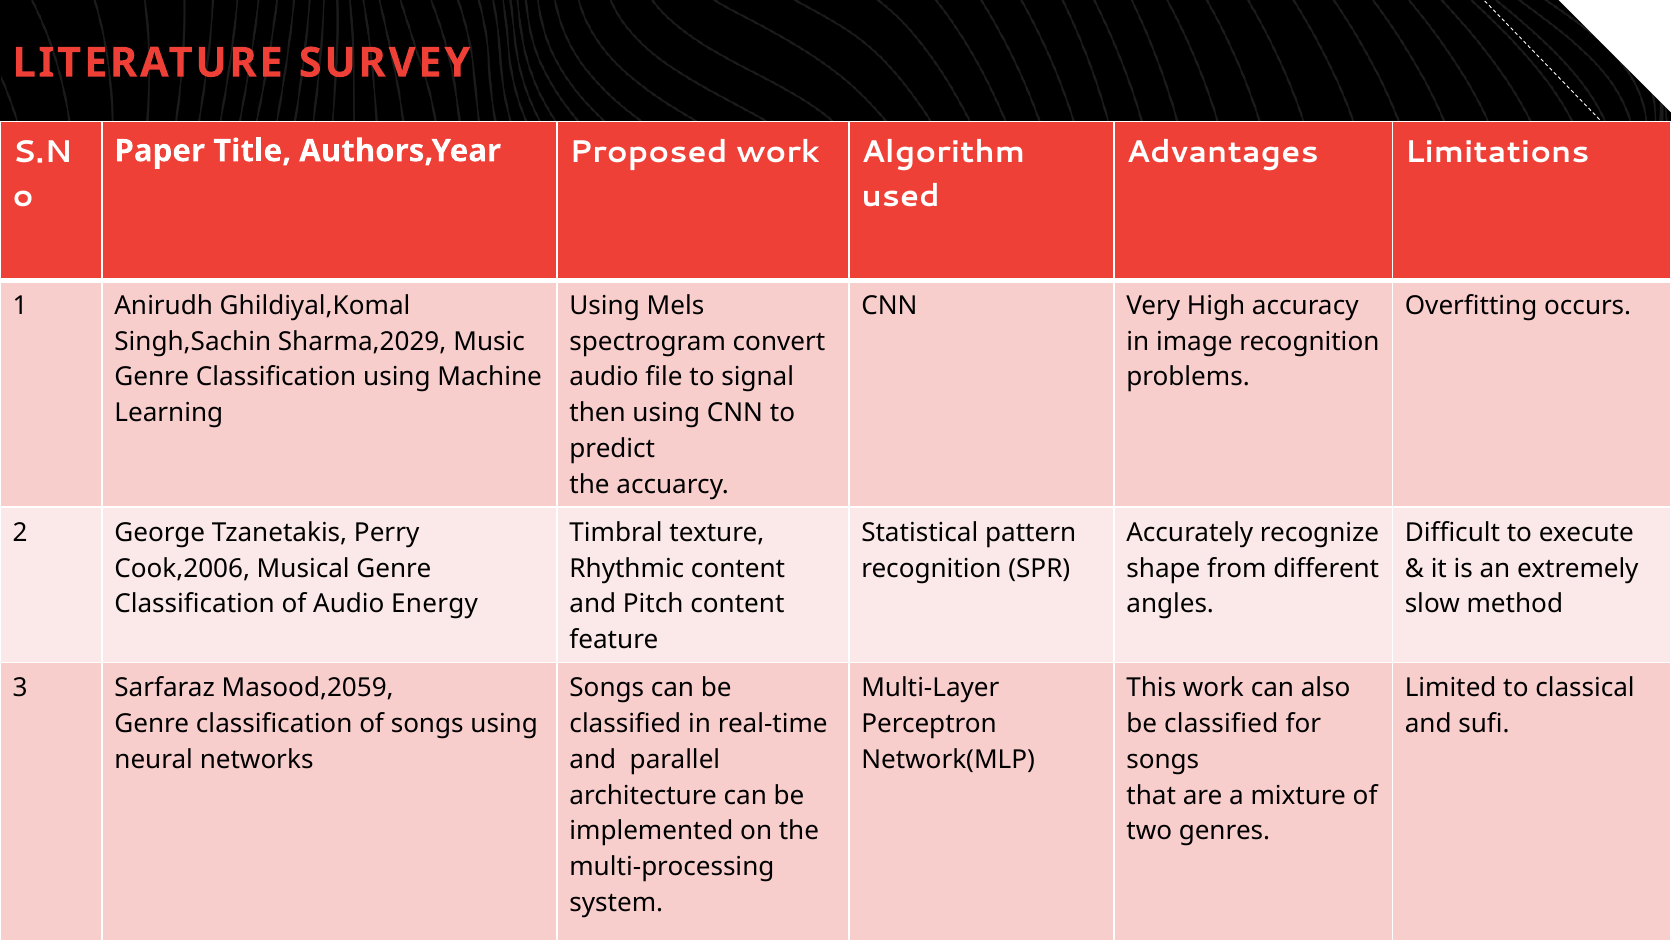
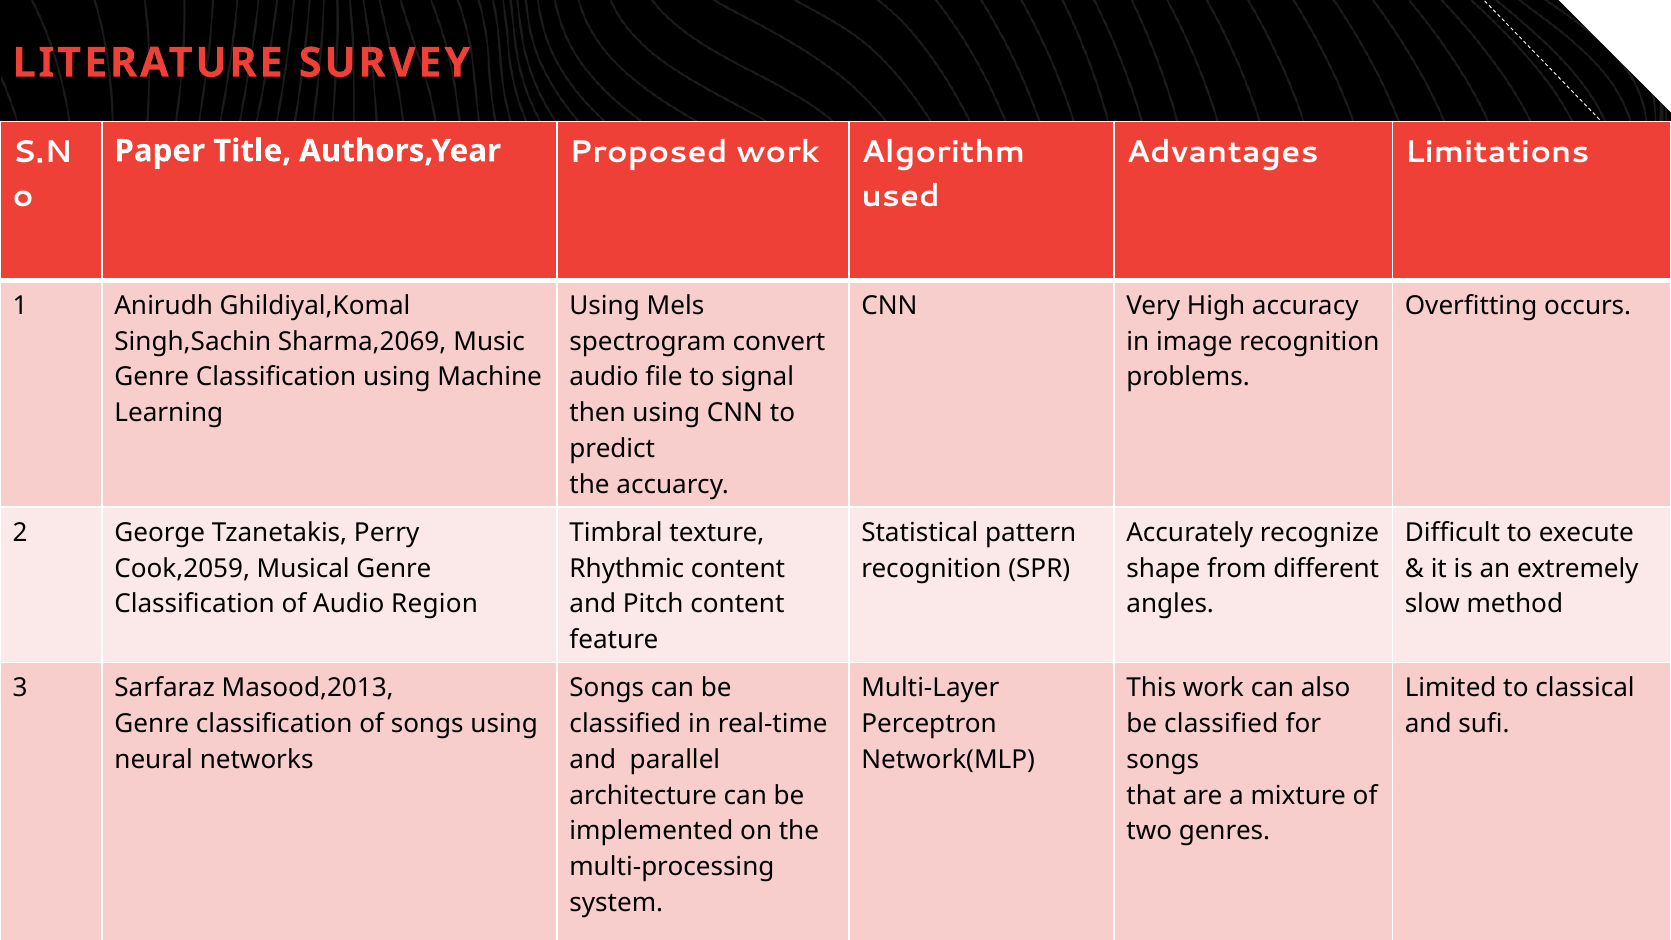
Sharma,2029: Sharma,2029 -> Sharma,2069
Cook,2006: Cook,2006 -> Cook,2059
Energy: Energy -> Region
Masood,2059: Masood,2059 -> Masood,2013
